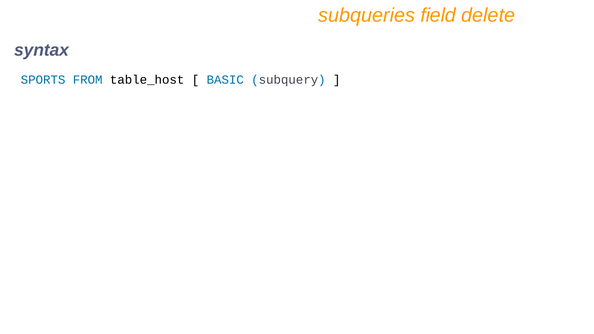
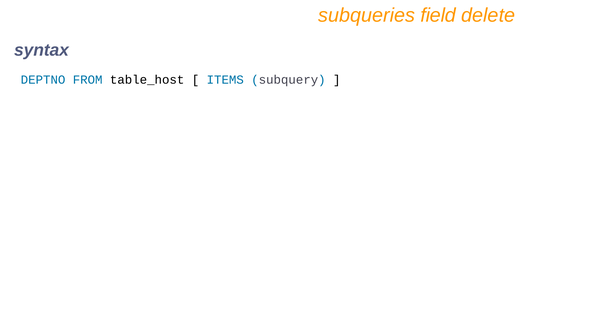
SPORTS: SPORTS -> DEPTNO
BASIC: BASIC -> ITEMS
